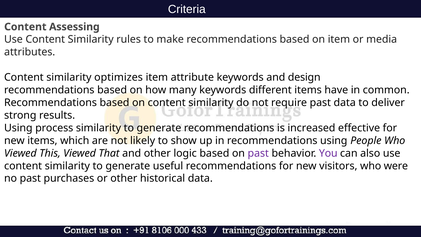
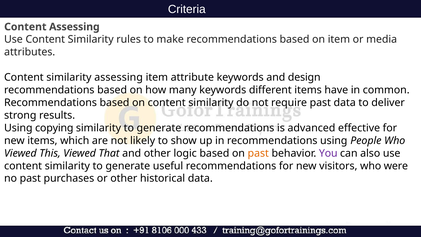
similarity optimizes: optimizes -> assessing
process: process -> copying
increased: increased -> advanced
past at (258, 153) colour: purple -> orange
